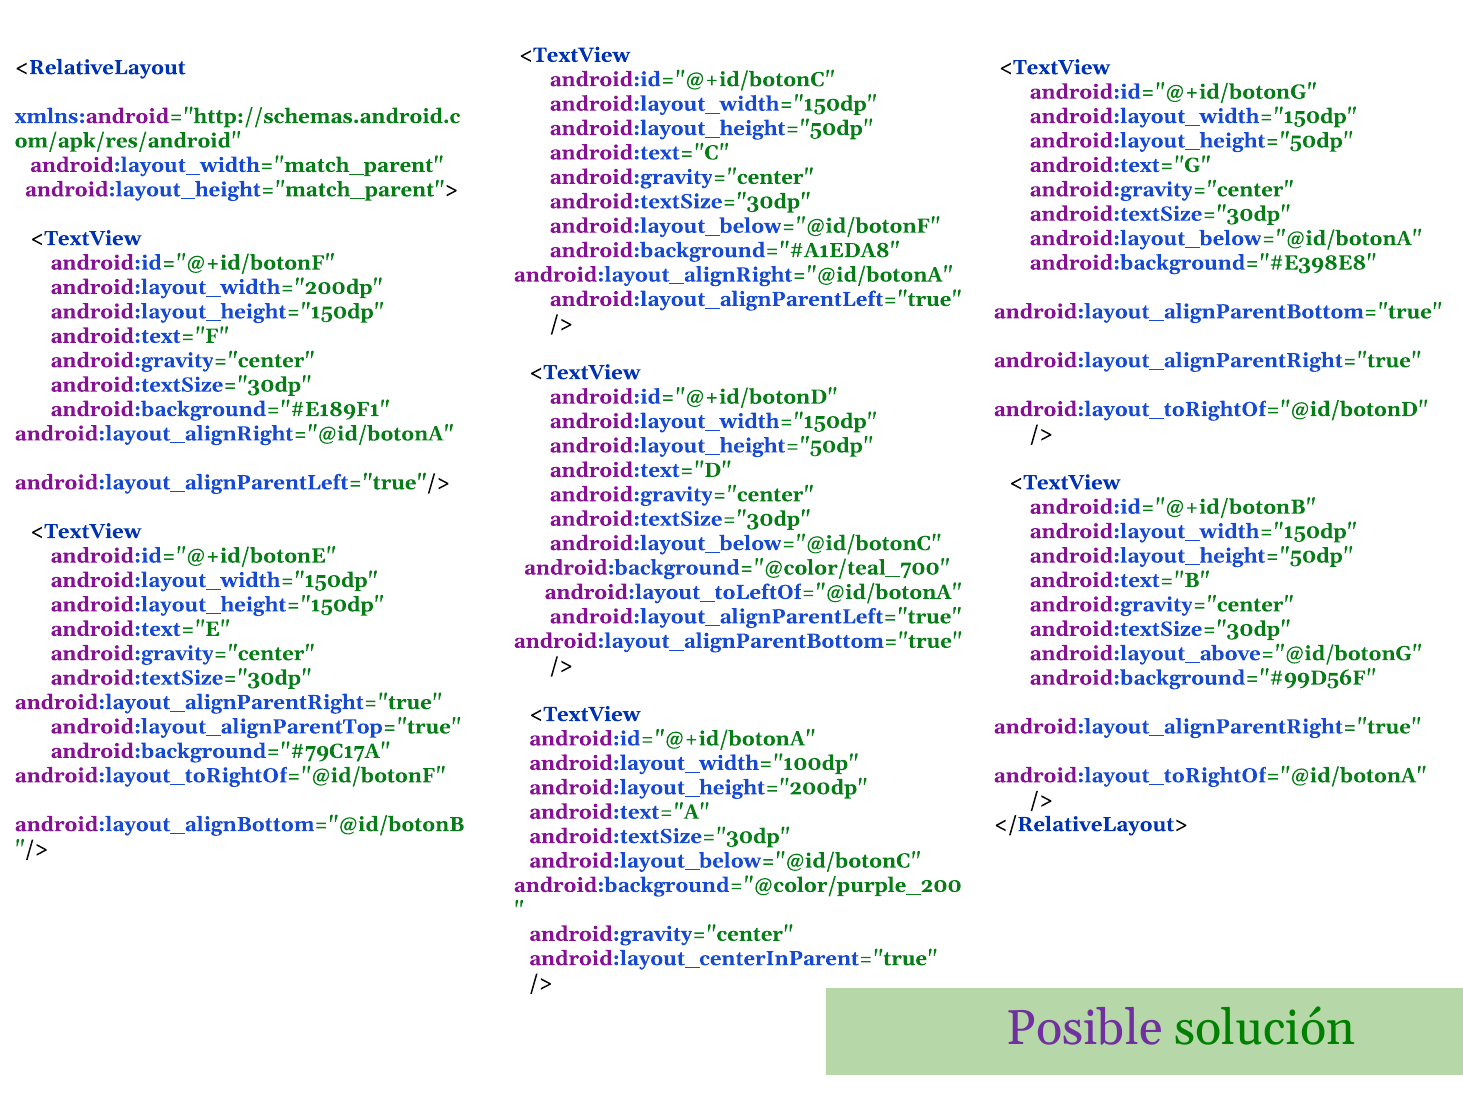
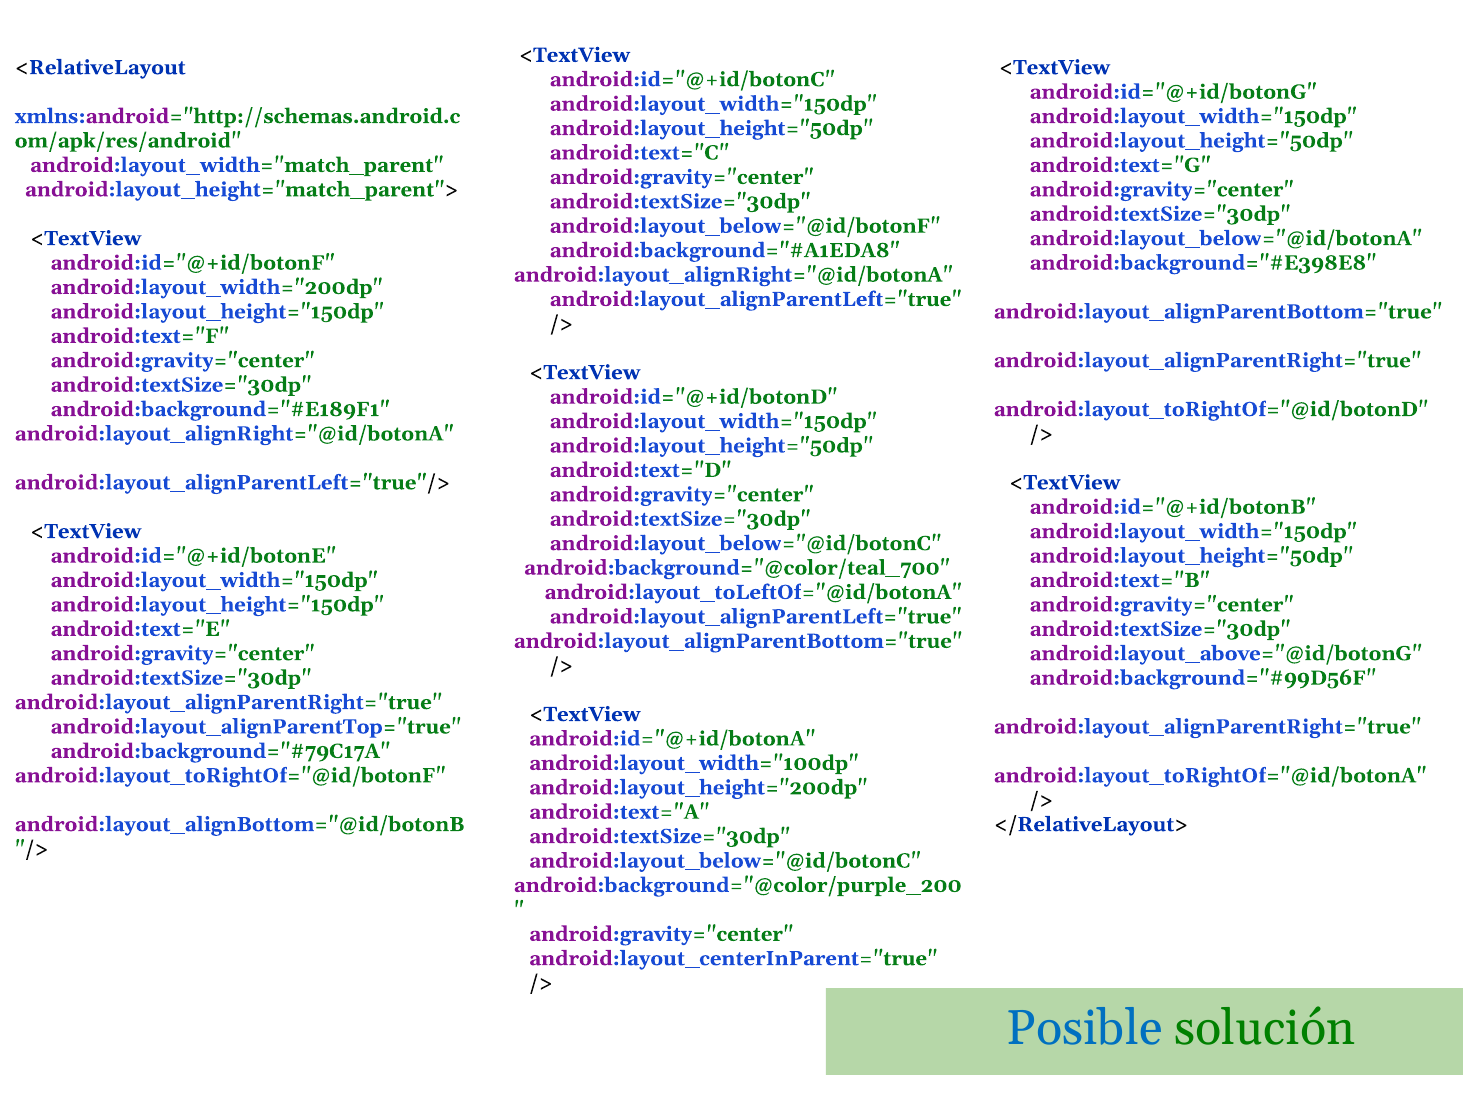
Posible colour: purple -> blue
